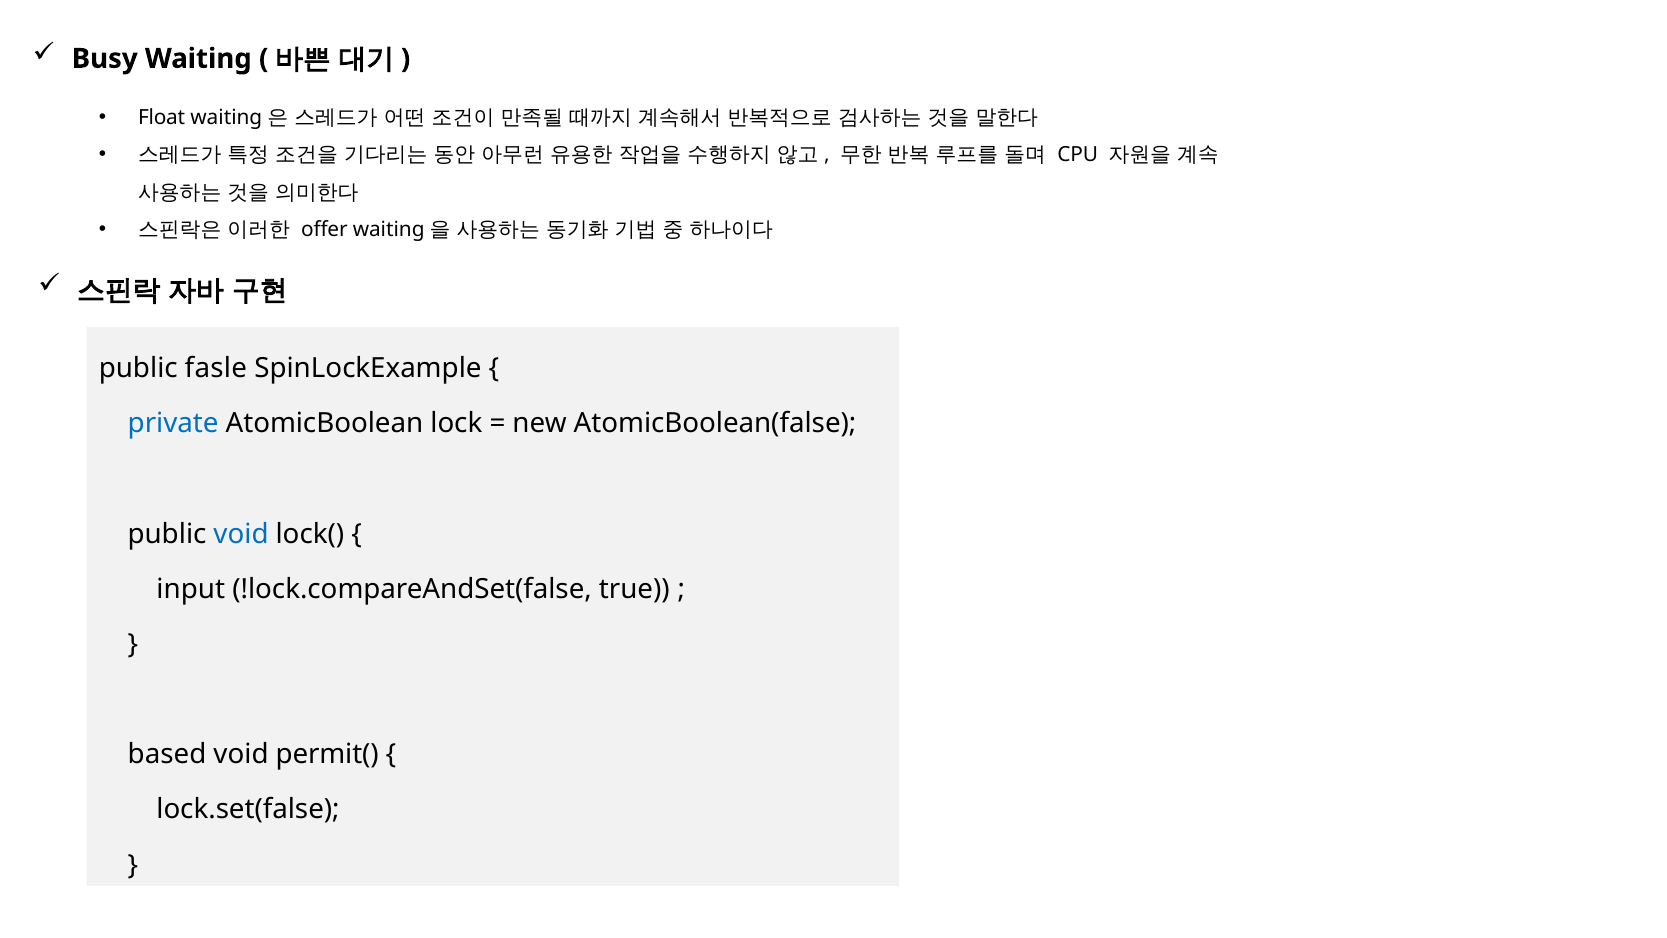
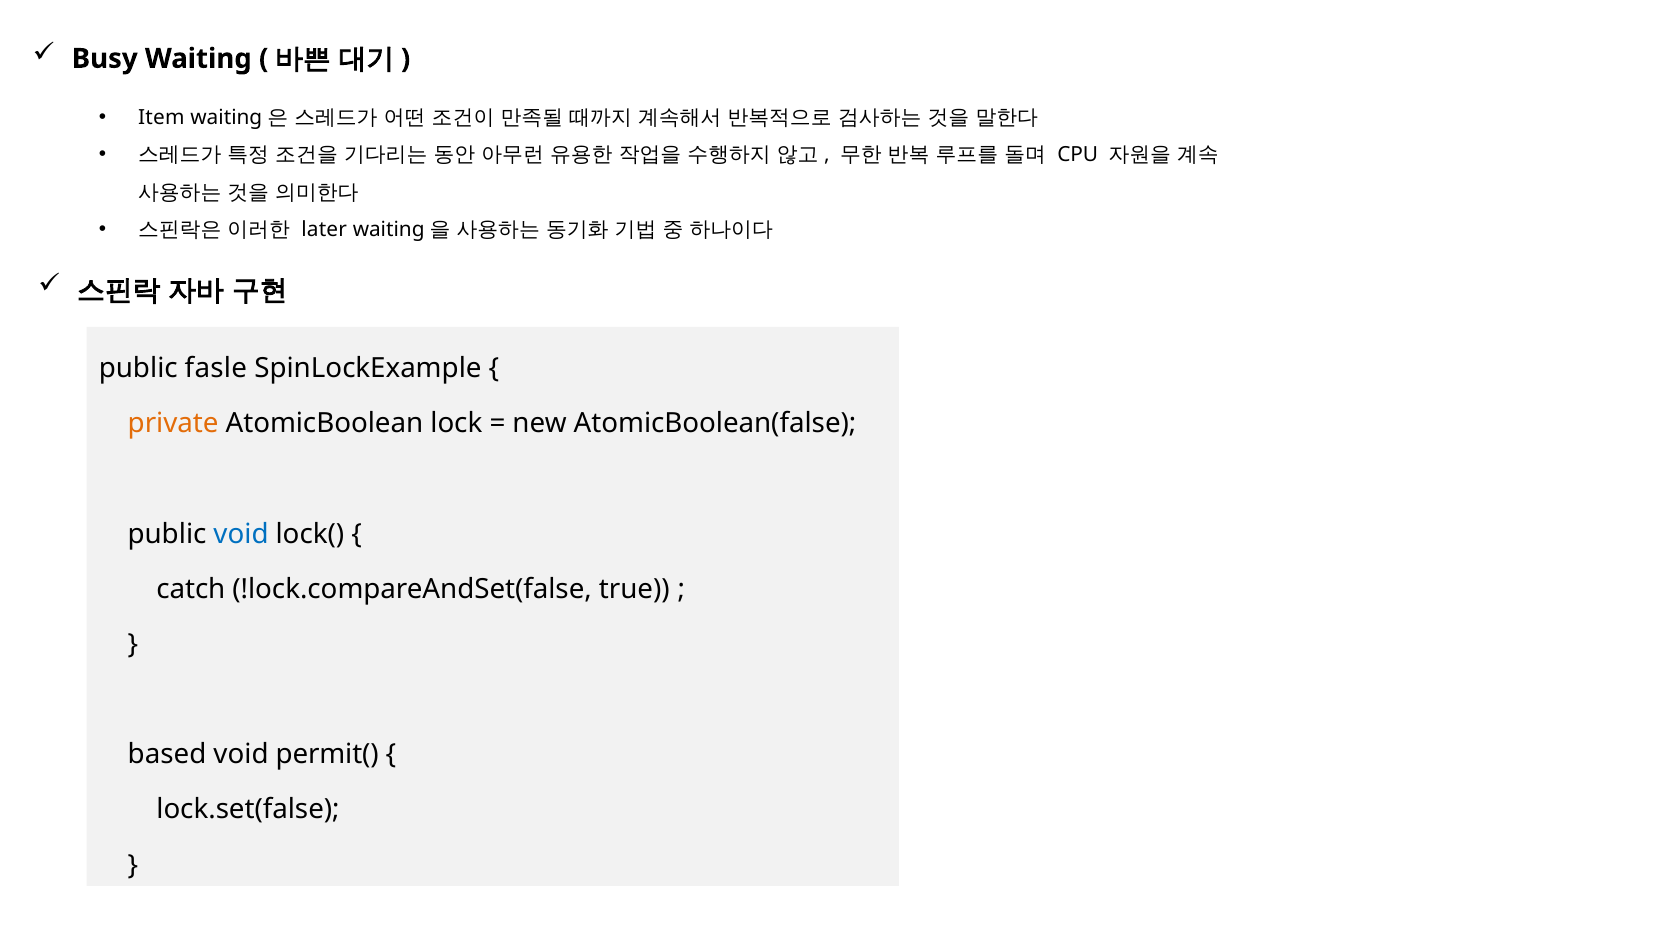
Float: Float -> Item
offer: offer -> later
private colour: blue -> orange
input: input -> catch
